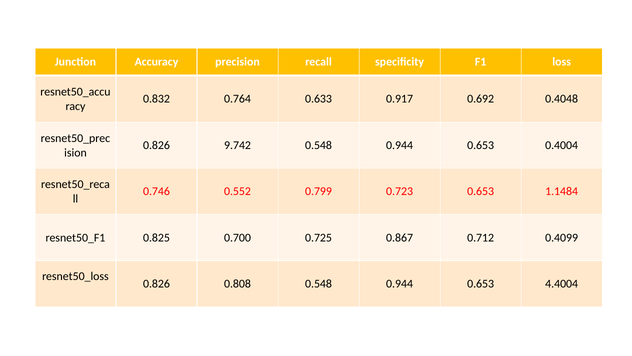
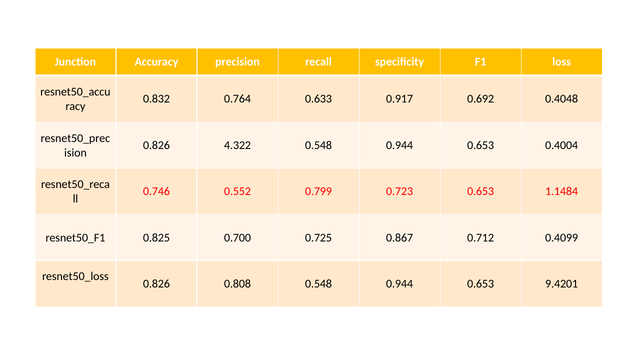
9.742: 9.742 -> 4.322
4.4004: 4.4004 -> 9.4201
